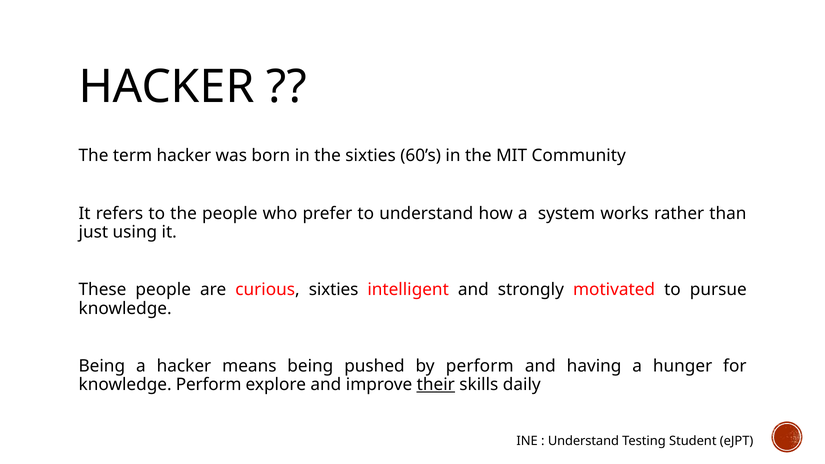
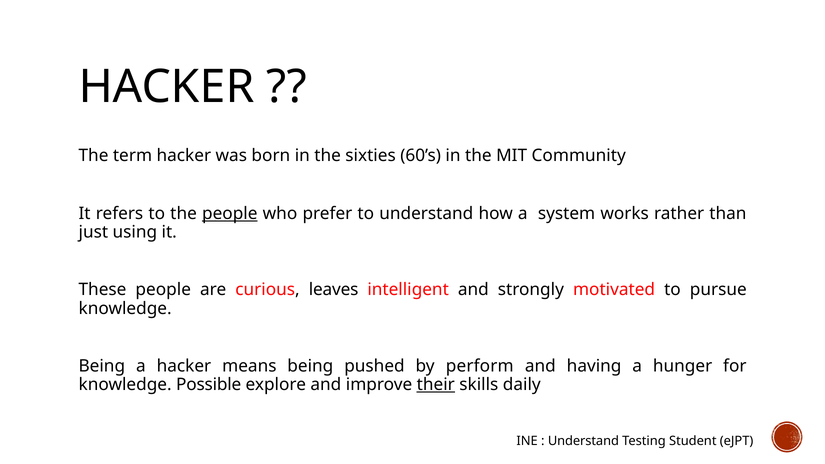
people at (230, 214) underline: none -> present
curious sixties: sixties -> leaves
knowledge Perform: Perform -> Possible
